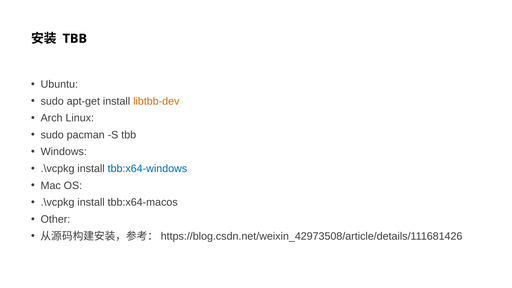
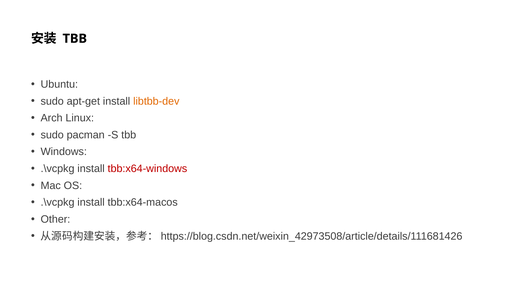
tbb:x64-windows colour: blue -> red
